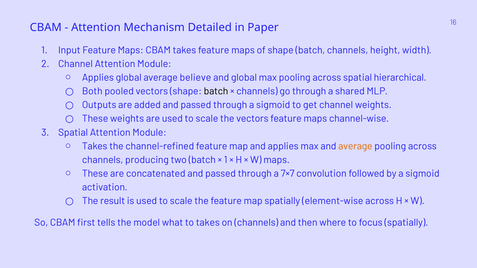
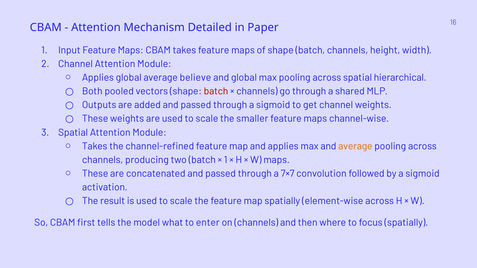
batch at (216, 91) colour: black -> red
the vectors: vectors -> smaller
to takes: takes -> enter
